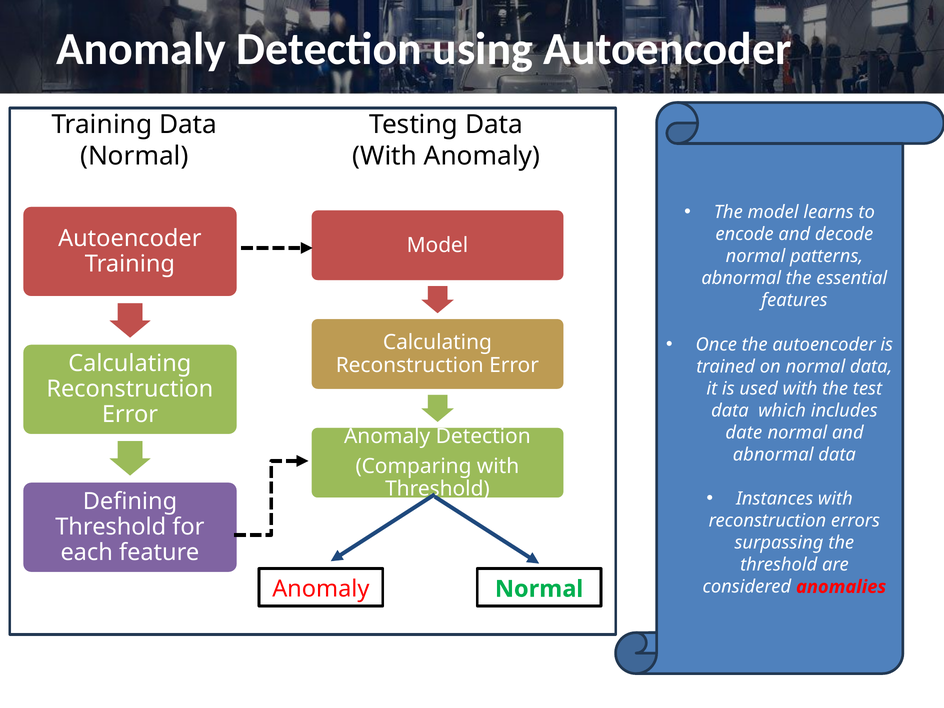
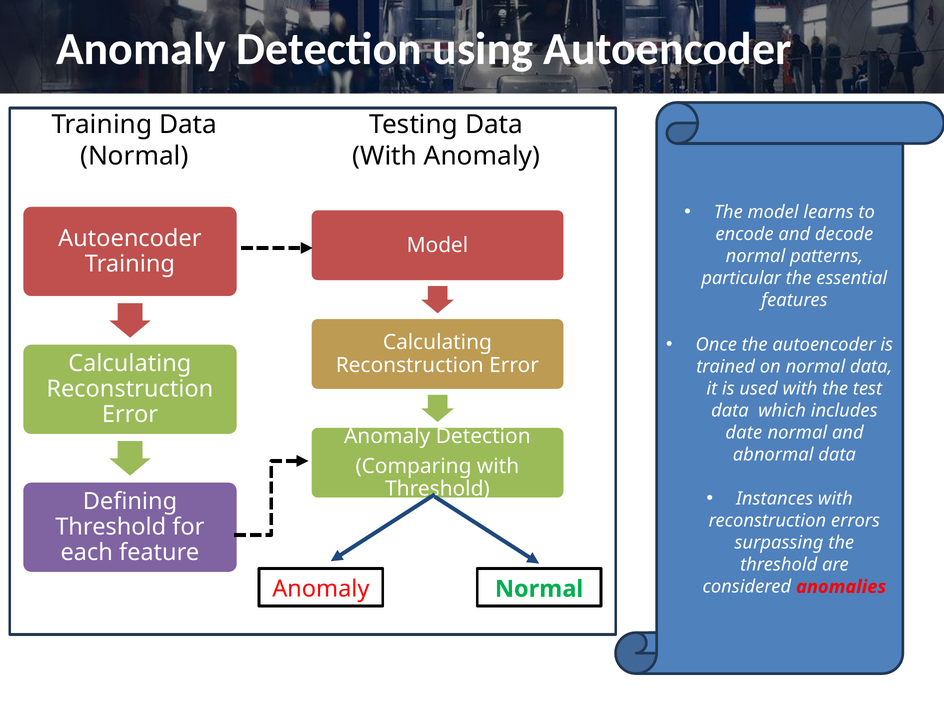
abnormal at (741, 278): abnormal -> particular
